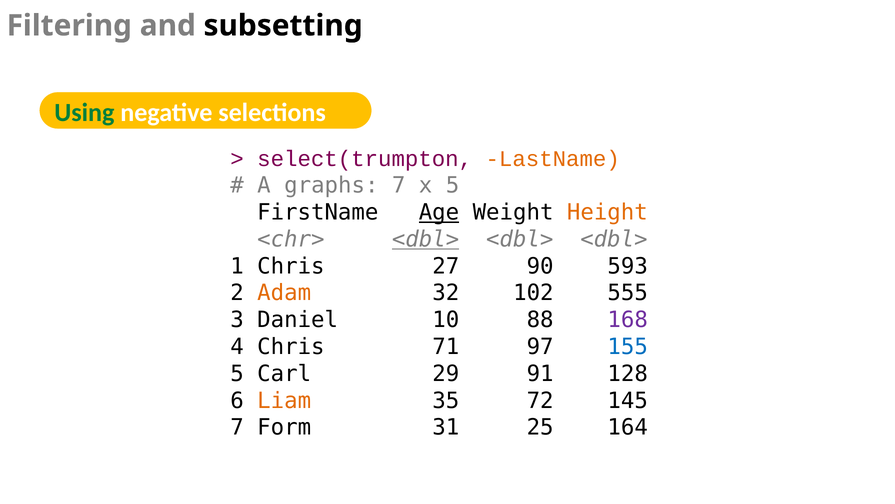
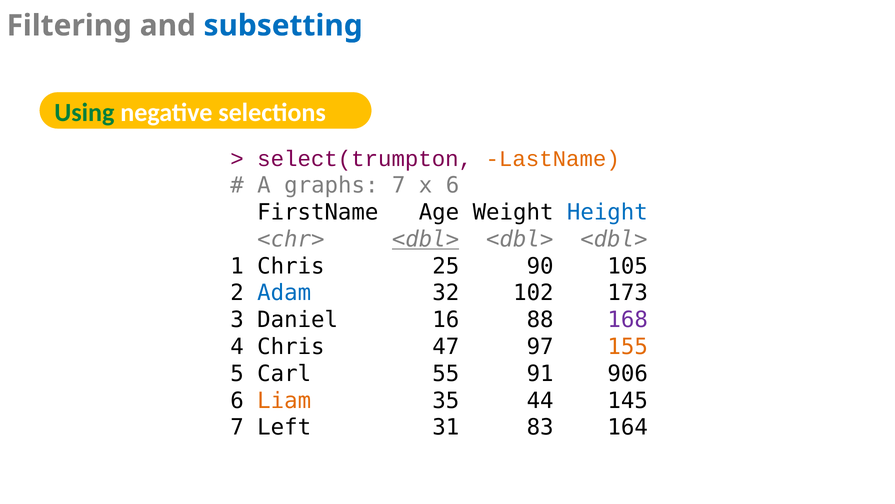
subsetting colour: black -> blue
x 5: 5 -> 6
Age underline: present -> none
Height colour: orange -> blue
27: 27 -> 25
593: 593 -> 105
Adam colour: orange -> blue
555: 555 -> 173
10: 10 -> 16
71: 71 -> 47
155 colour: blue -> orange
29: 29 -> 55
128: 128 -> 906
72: 72 -> 44
Form: Form -> Left
25: 25 -> 83
